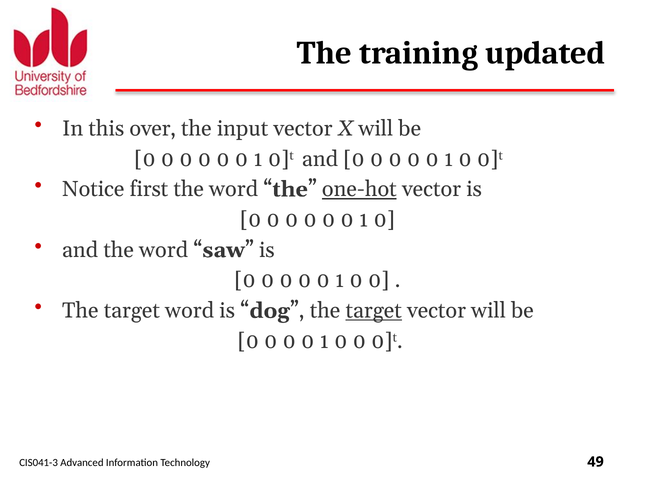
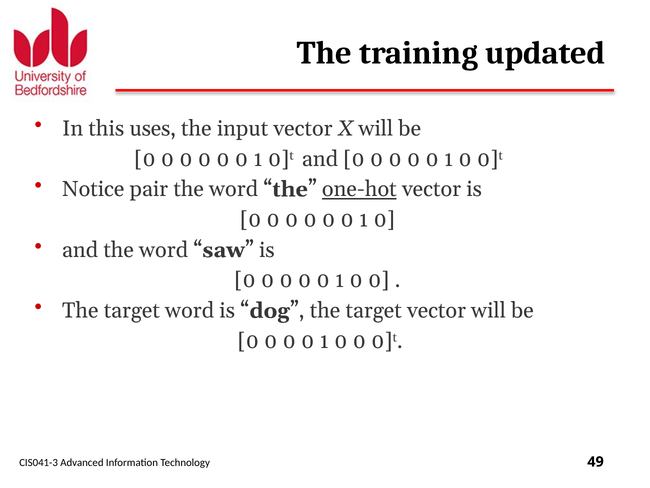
over: over -> uses
first: first -> pair
target at (374, 310) underline: present -> none
